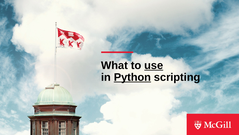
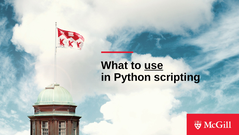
Python underline: present -> none
